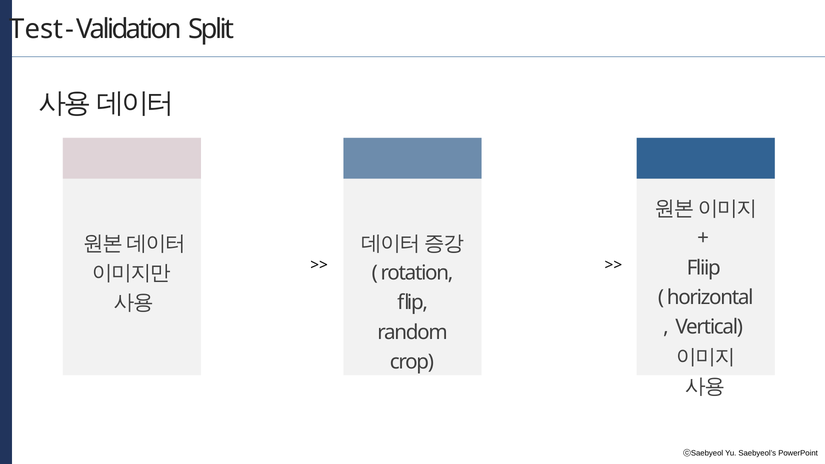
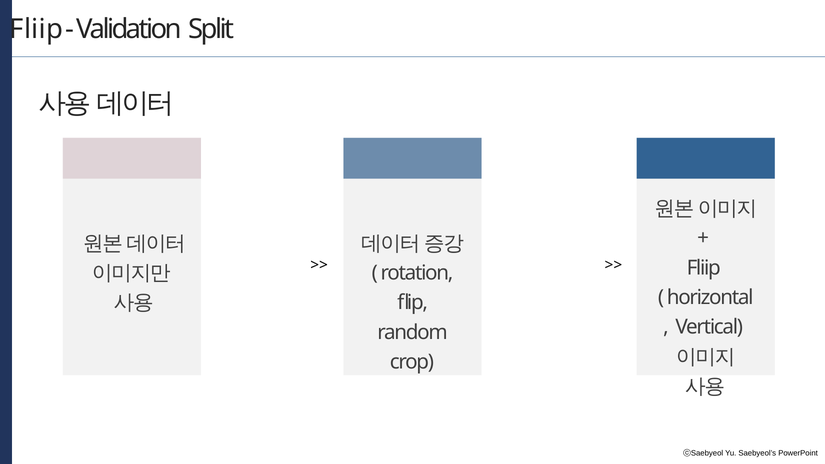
Test at (36, 29): Test -> Fliip
